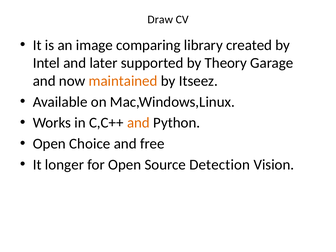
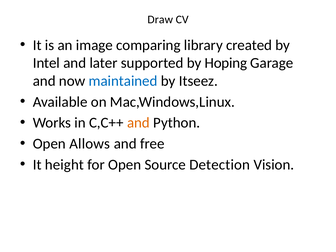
Theory: Theory -> Hoping
maintained colour: orange -> blue
Choice: Choice -> Allows
longer: longer -> height
